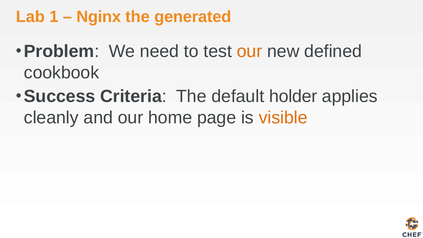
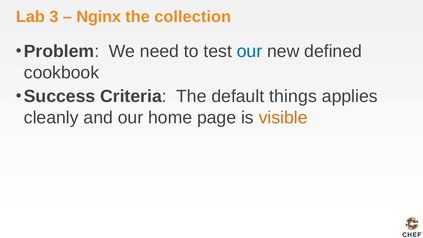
1: 1 -> 3
generated: generated -> collection
our at (250, 51) colour: orange -> blue
holder: holder -> things
